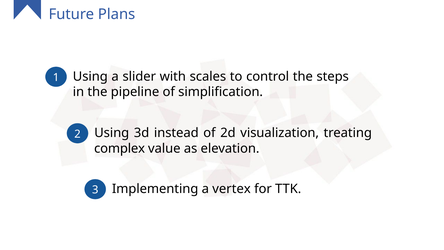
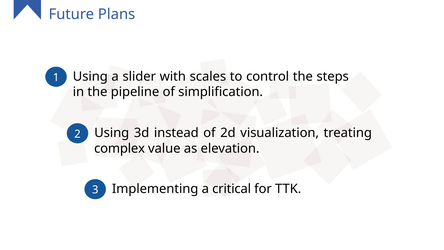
vertex: vertex -> critical
